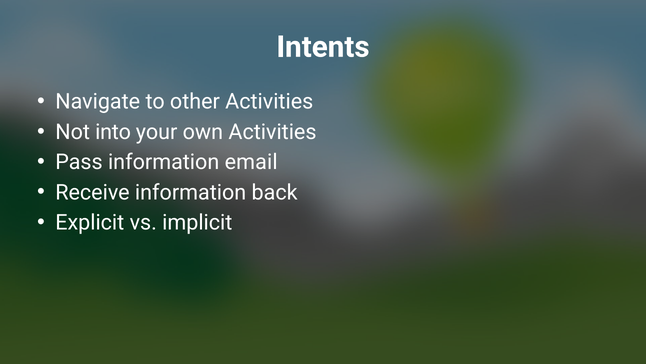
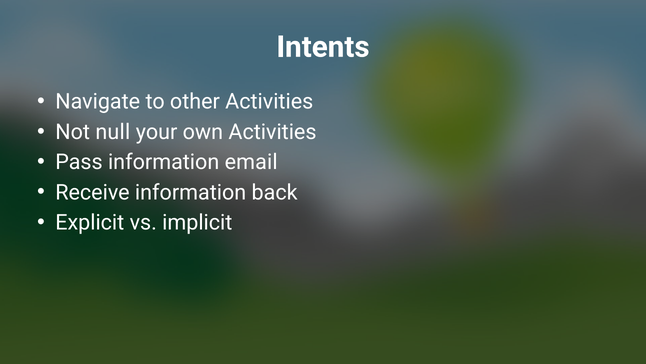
into: into -> null
